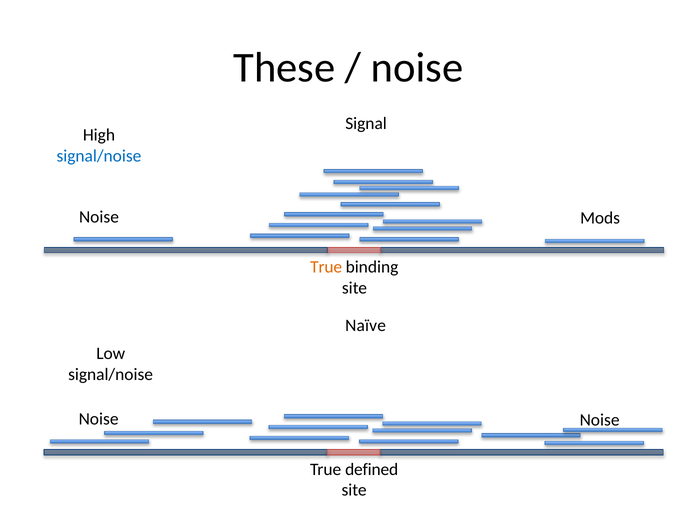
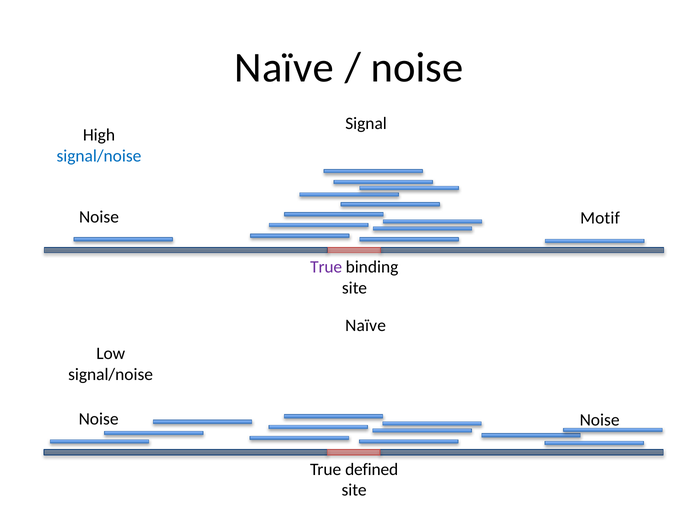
These at (284, 67): These -> Naïve
Mods: Mods -> Motif
True at (326, 267) colour: orange -> purple
